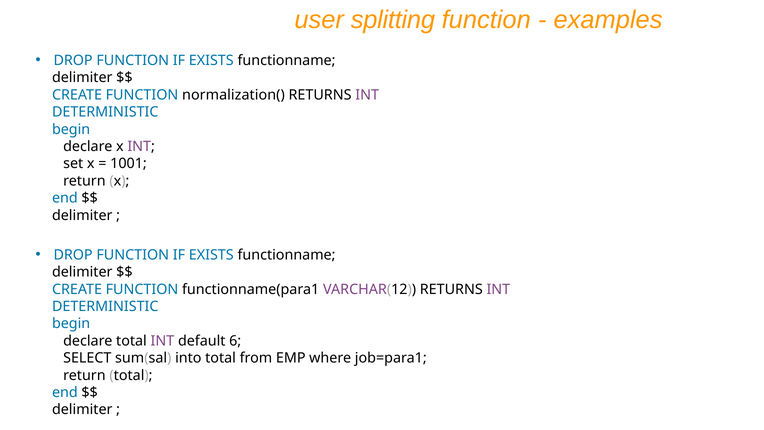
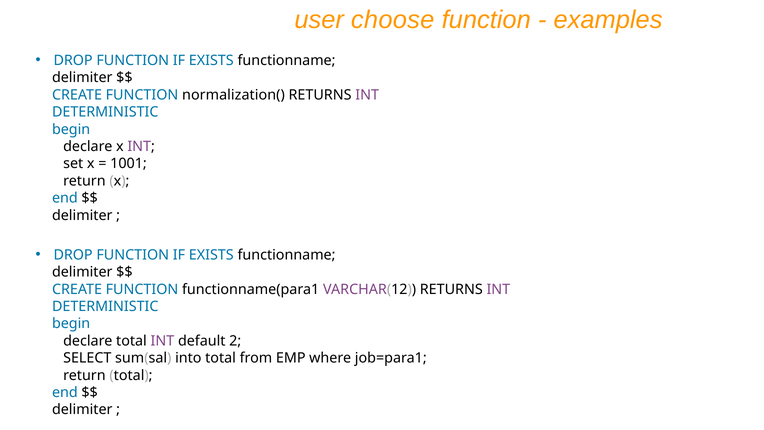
splitting: splitting -> choose
6: 6 -> 2
